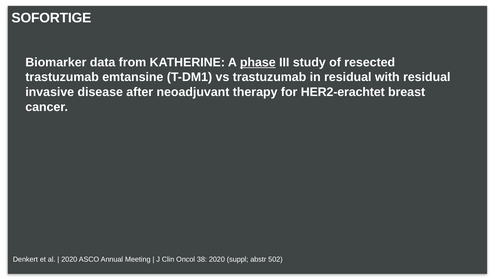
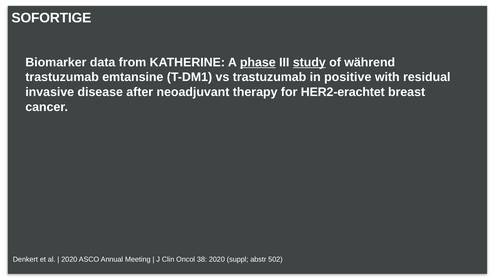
study underline: none -> present
resected: resected -> während
in residual: residual -> positive
